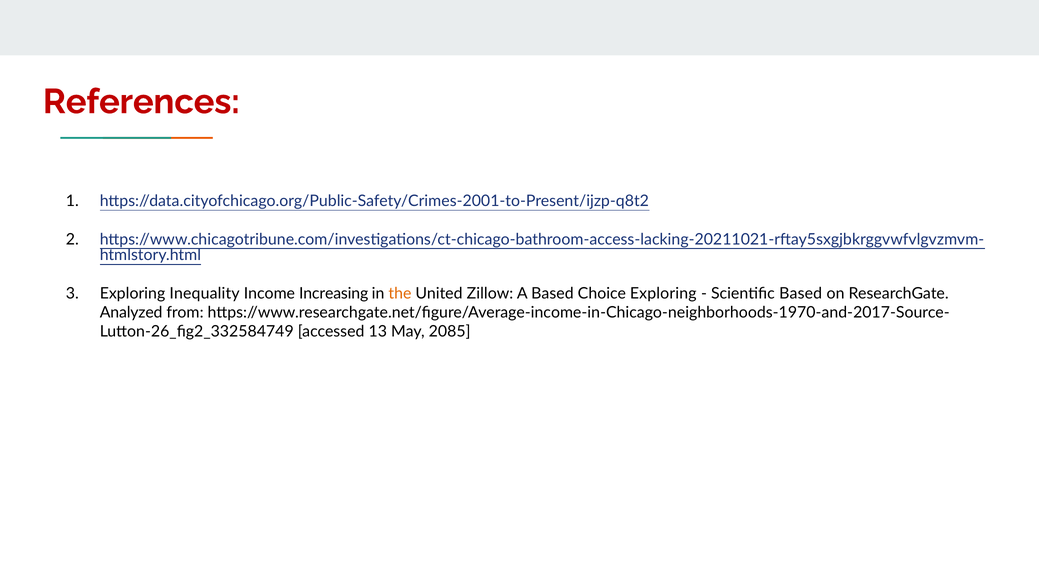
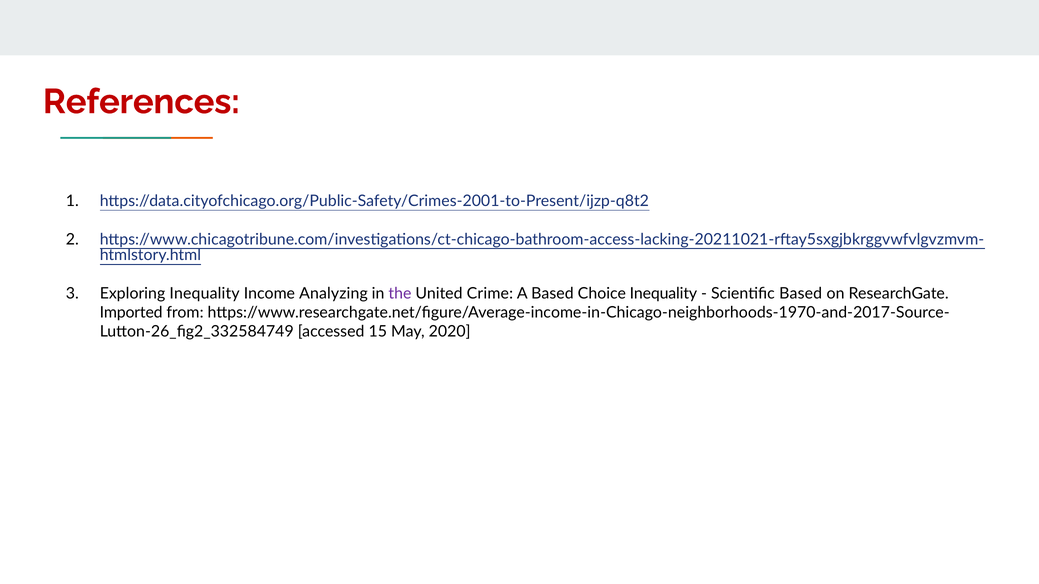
Increasing: Increasing -> Analyzing
the colour: orange -> purple
Zillow: Zillow -> Crime
Choice Exploring: Exploring -> Inequality
Analyzed: Analyzed -> Imported
13: 13 -> 15
2085: 2085 -> 2020
